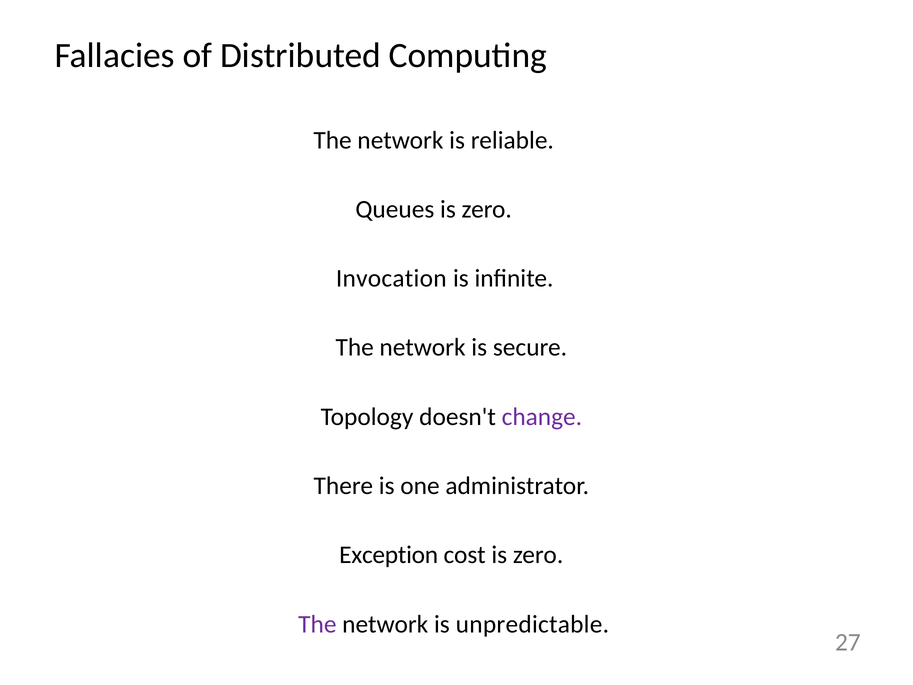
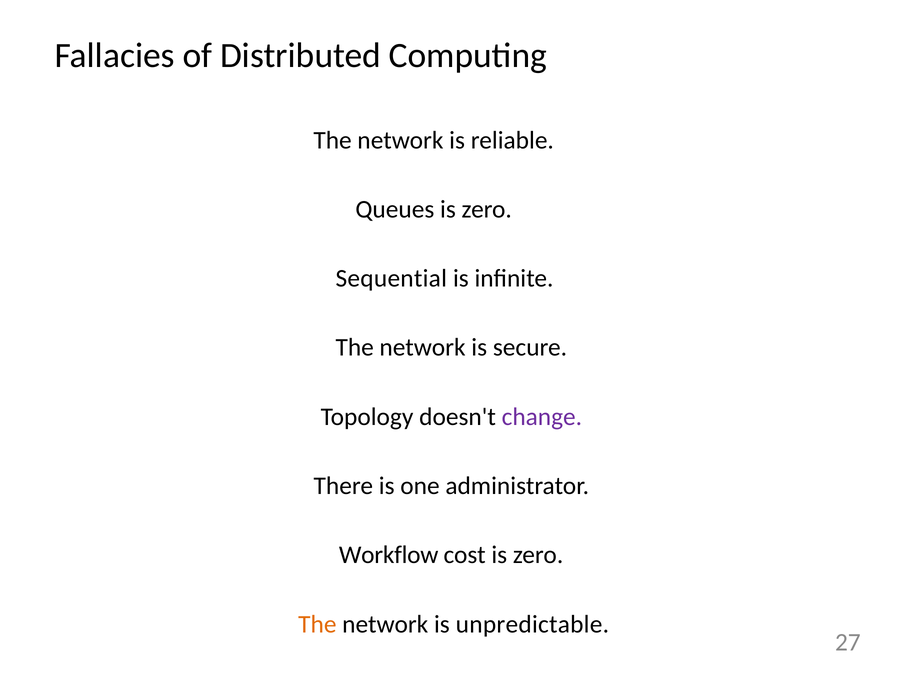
Invocation: Invocation -> Sequential
Exception: Exception -> Workflow
The at (317, 624) colour: purple -> orange
